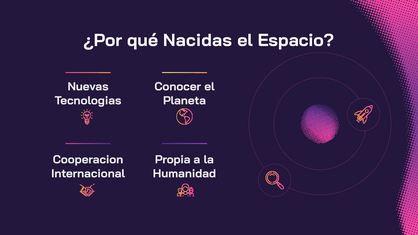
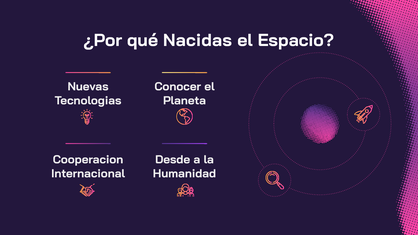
Propia: Propia -> Desde
